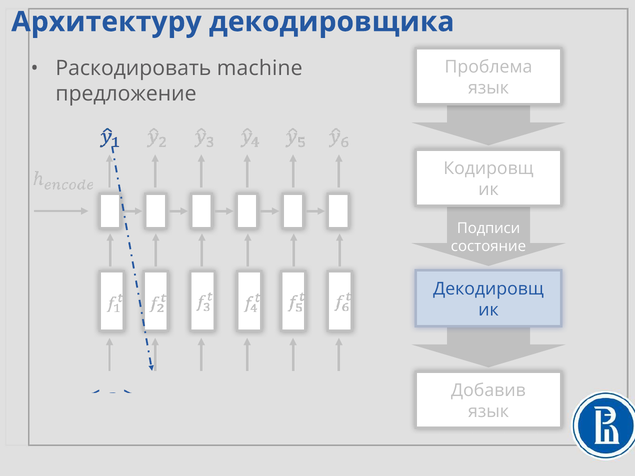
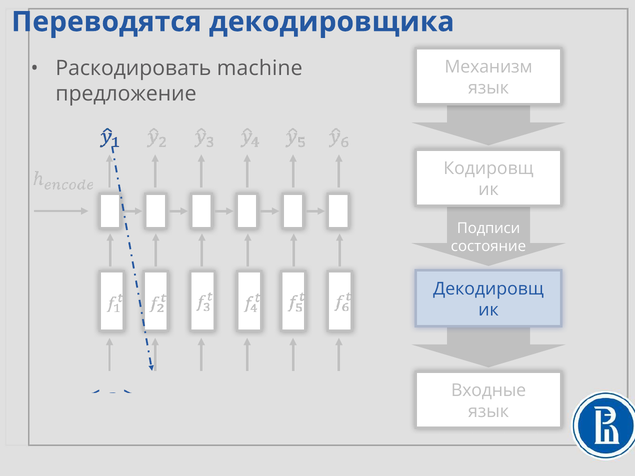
Архитектуру: Архитектуру -> Переводятся
Проблема: Проблема -> Механизм
Добавив: Добавив -> Входные
